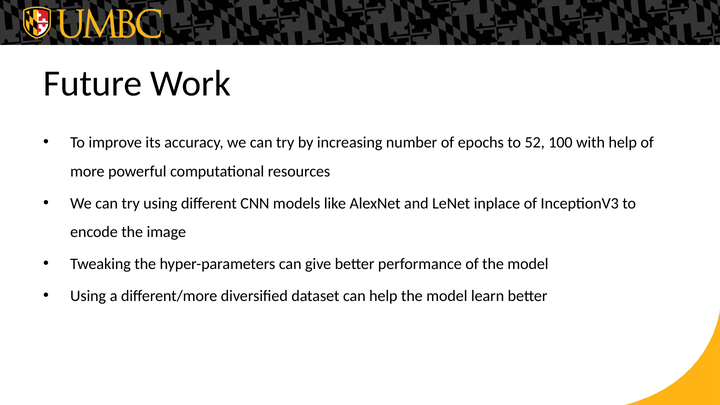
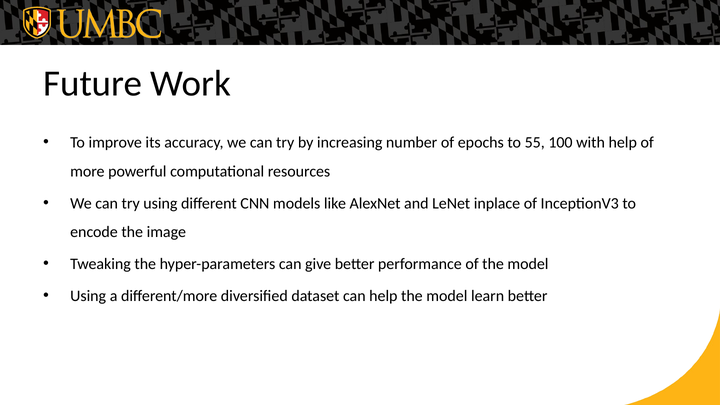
52: 52 -> 55
